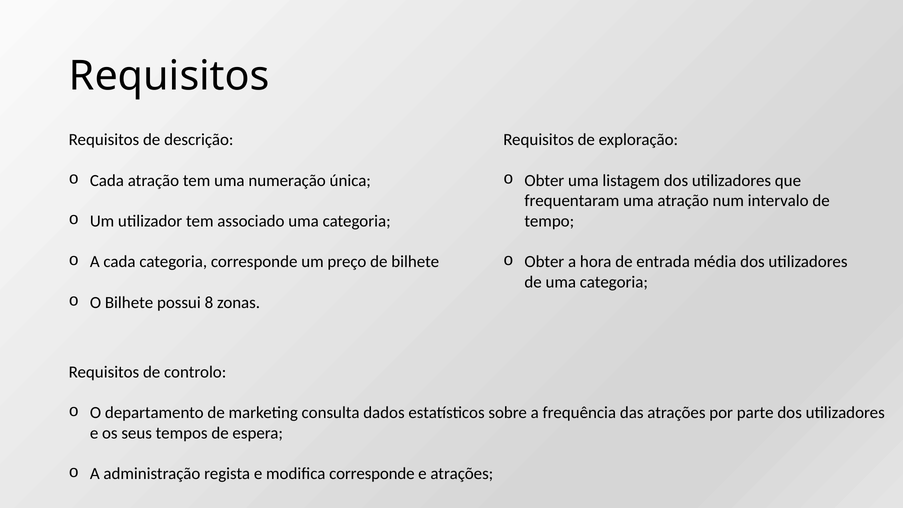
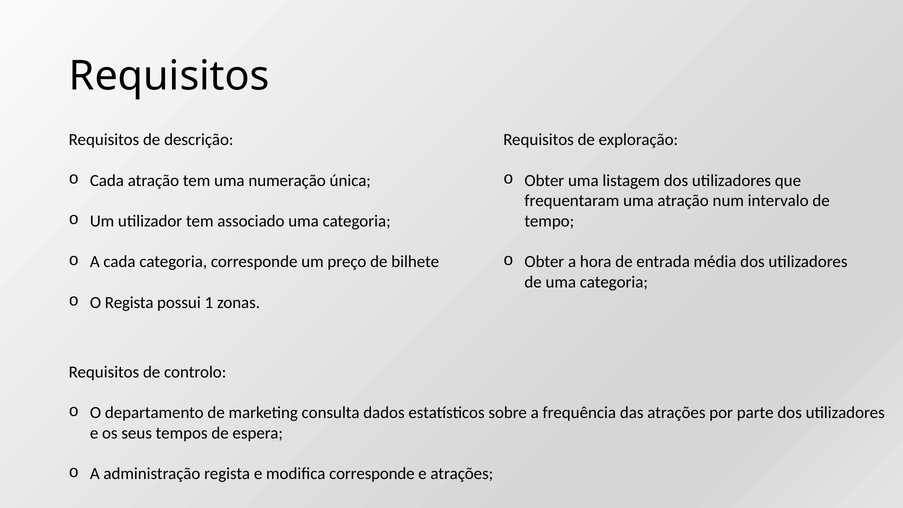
O Bilhete: Bilhete -> Regista
8: 8 -> 1
